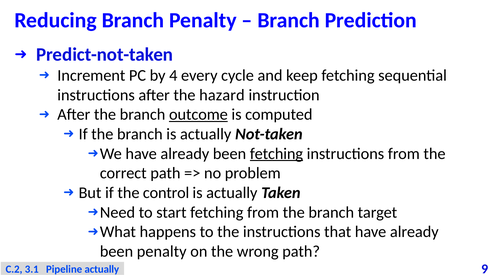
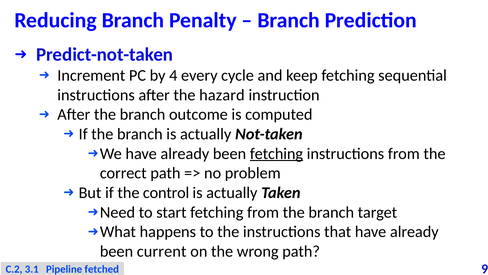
outcome underline: present -> none
been penalty: penalty -> current
Pipeline actually: actually -> fetched
